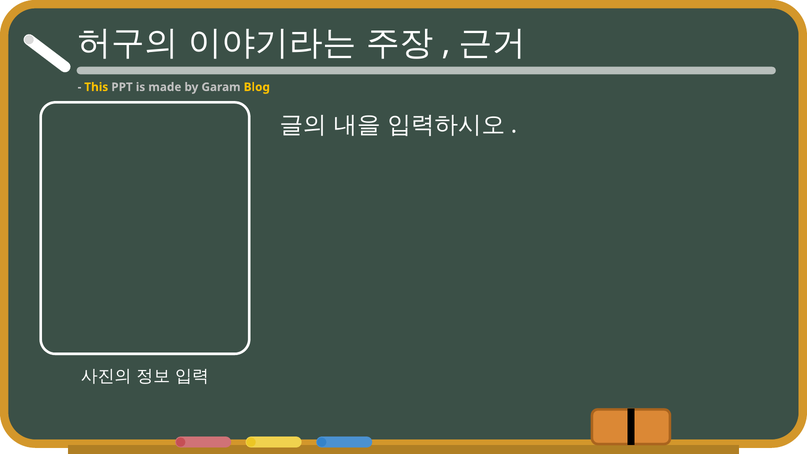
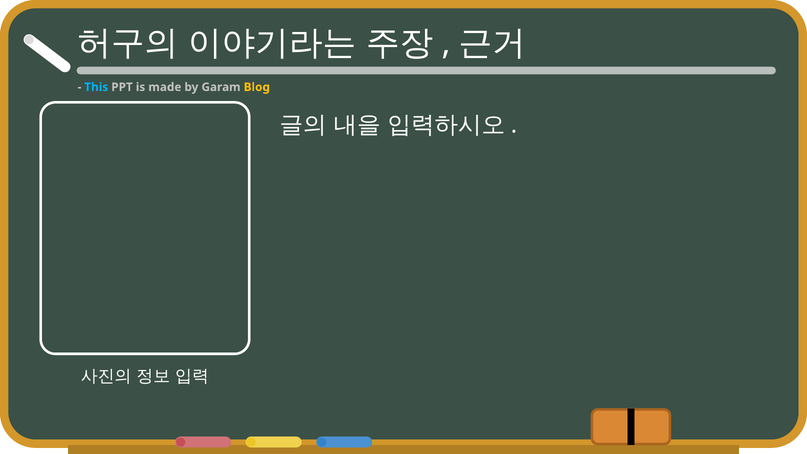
This colour: yellow -> light blue
